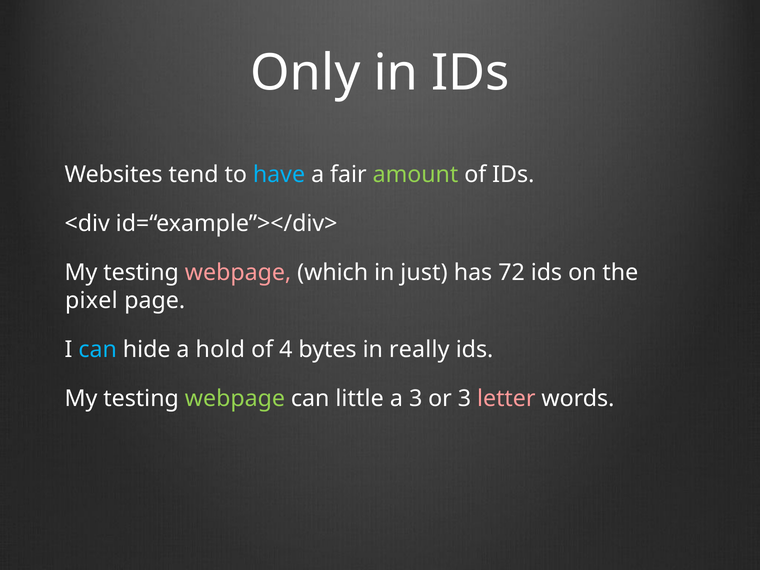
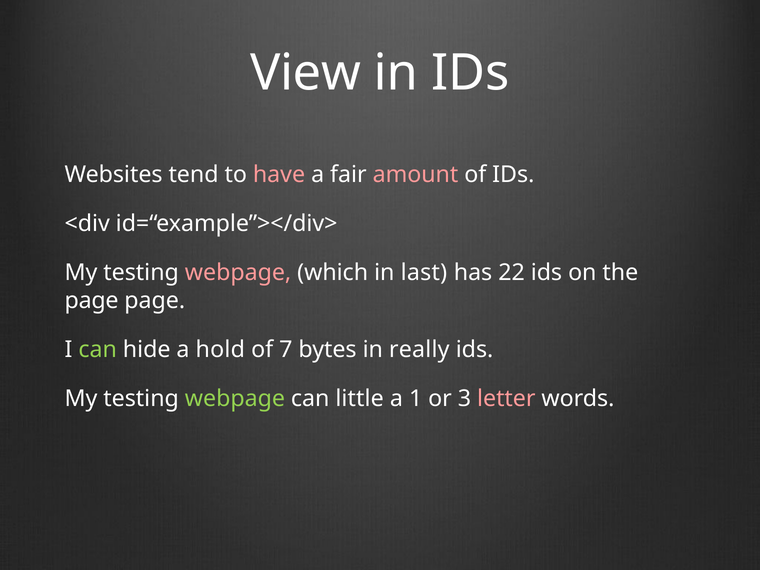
Only: Only -> View
have colour: light blue -> pink
amount colour: light green -> pink
just: just -> last
72: 72 -> 22
pixel at (91, 301): pixel -> page
can at (98, 350) colour: light blue -> light green
4: 4 -> 7
a 3: 3 -> 1
